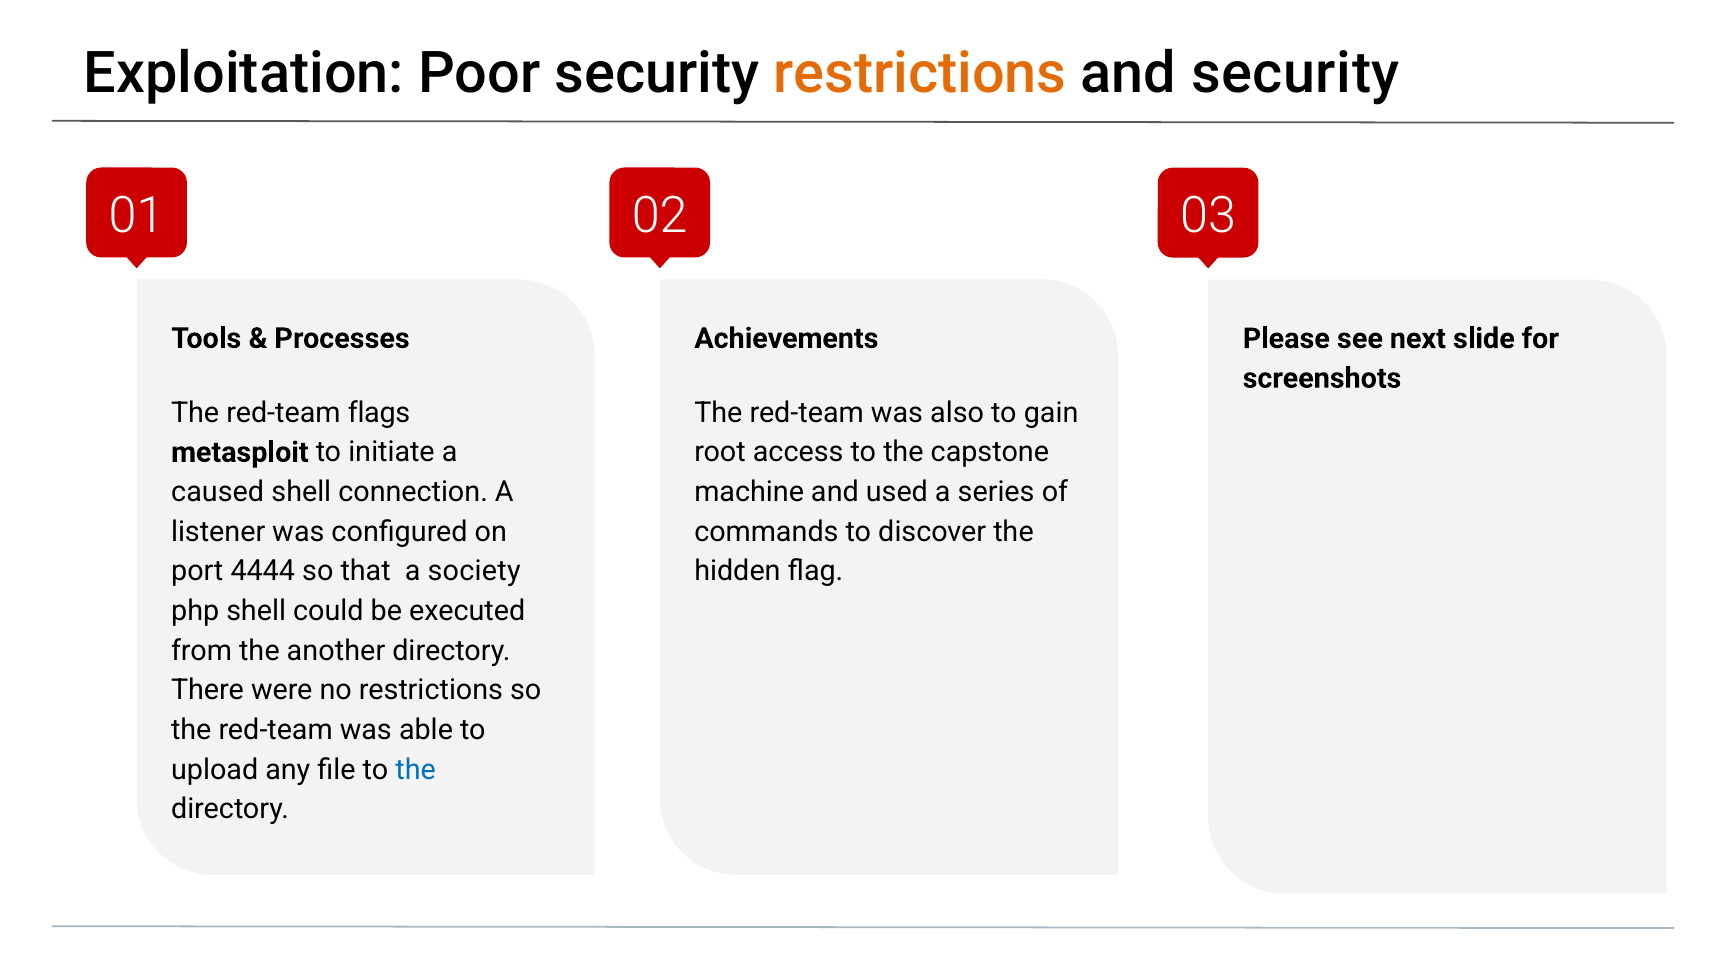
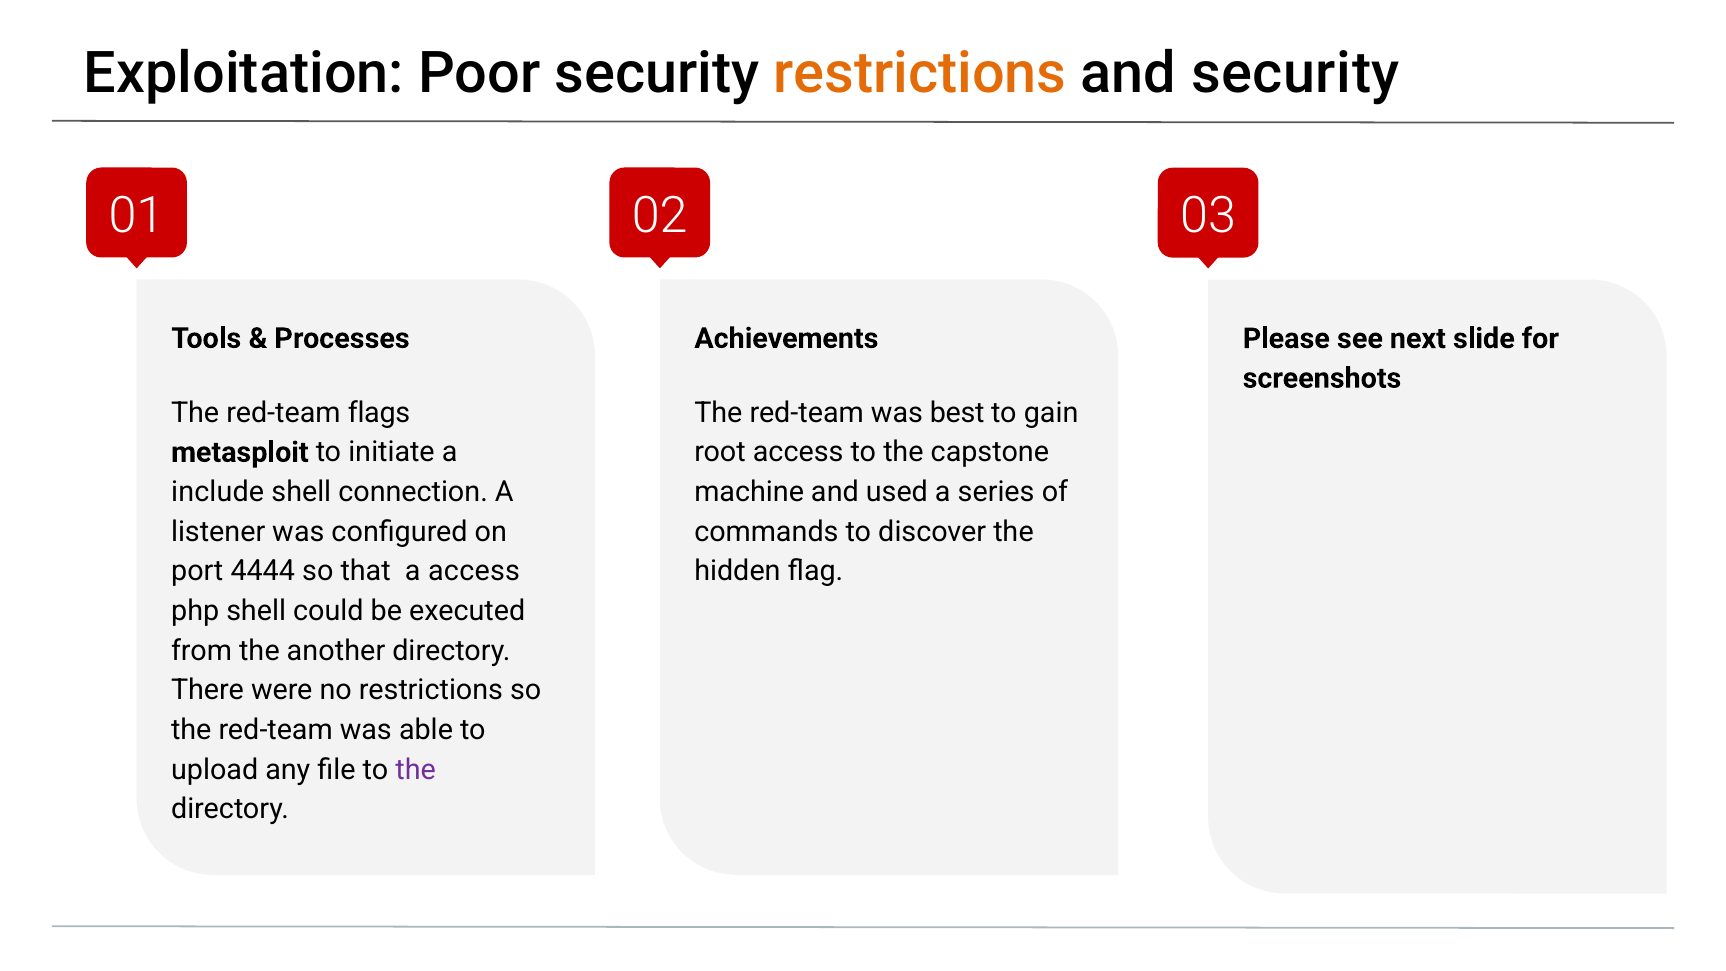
also: also -> best
caused: caused -> include
a society: society -> access
the at (416, 770) colour: blue -> purple
